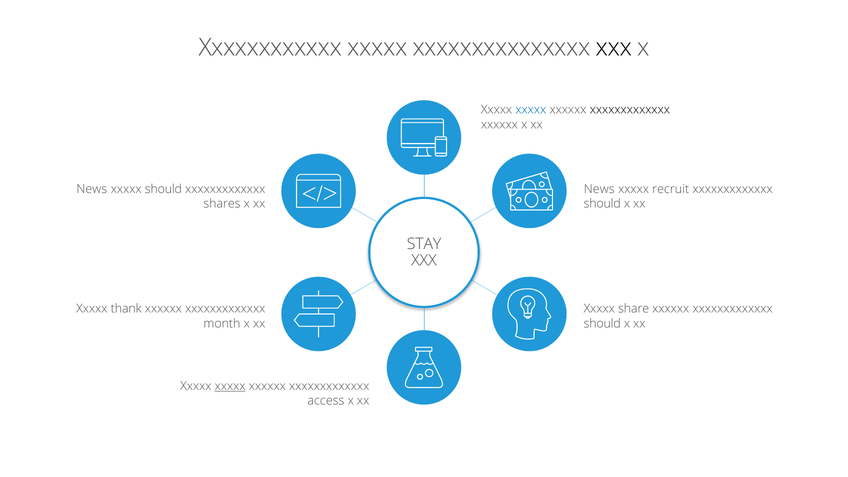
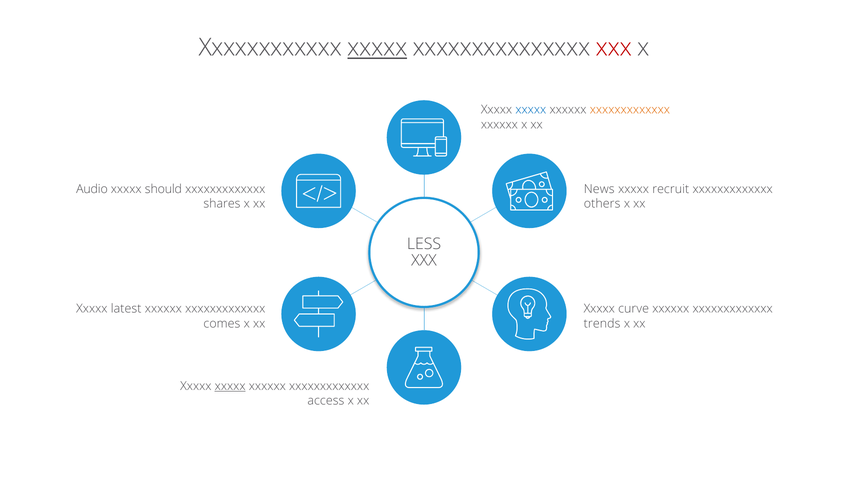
xxxxx at (377, 47) underline: none -> present
xxx at (614, 47) colour: black -> red
xxxxxxxxxxxxx at (630, 110) colour: black -> orange
News at (92, 189): News -> Audio
should at (602, 204): should -> others
STAY: STAY -> LESS
thank: thank -> latest
share: share -> curve
month: month -> comes
should at (602, 323): should -> trends
